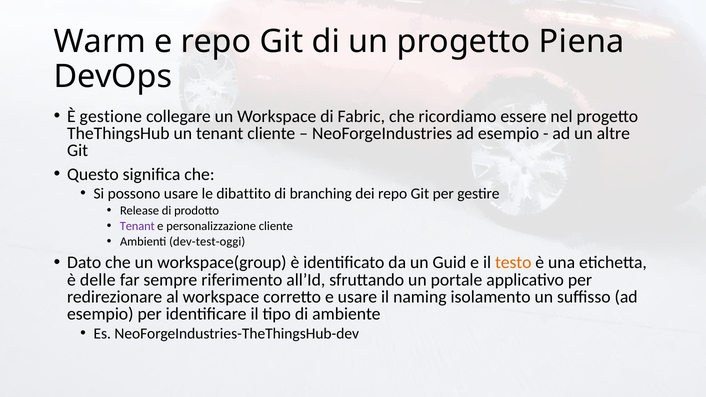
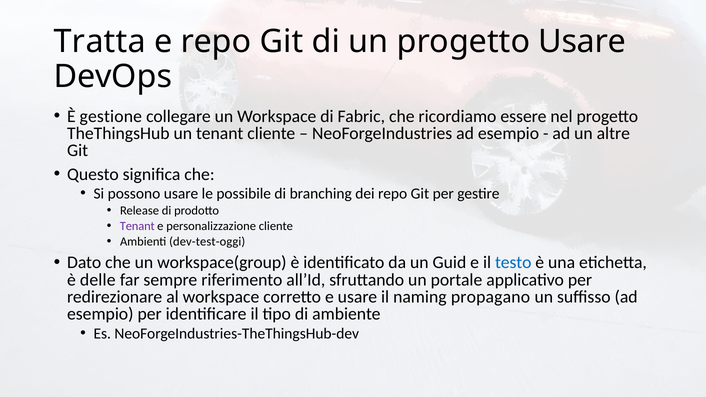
Warm: Warm -> Tratta
progetto Piena: Piena -> Usare
dibattito: dibattito -> possibile
testo colour: orange -> blue
isolamento: isolamento -> propagano
